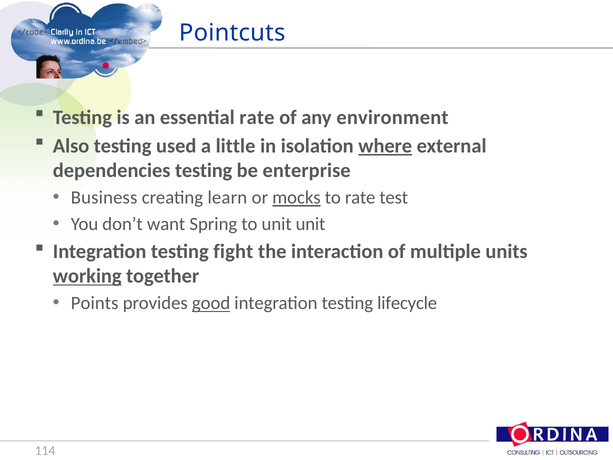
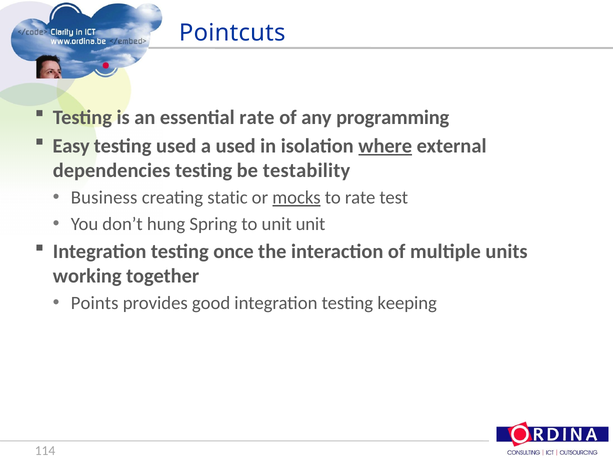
environment: environment -> programming
Also: Also -> Easy
a little: little -> used
enterprise: enterprise -> testability
learn: learn -> static
want: want -> hung
fight: fight -> once
working underline: present -> none
good underline: present -> none
lifecycle: lifecycle -> keeping
